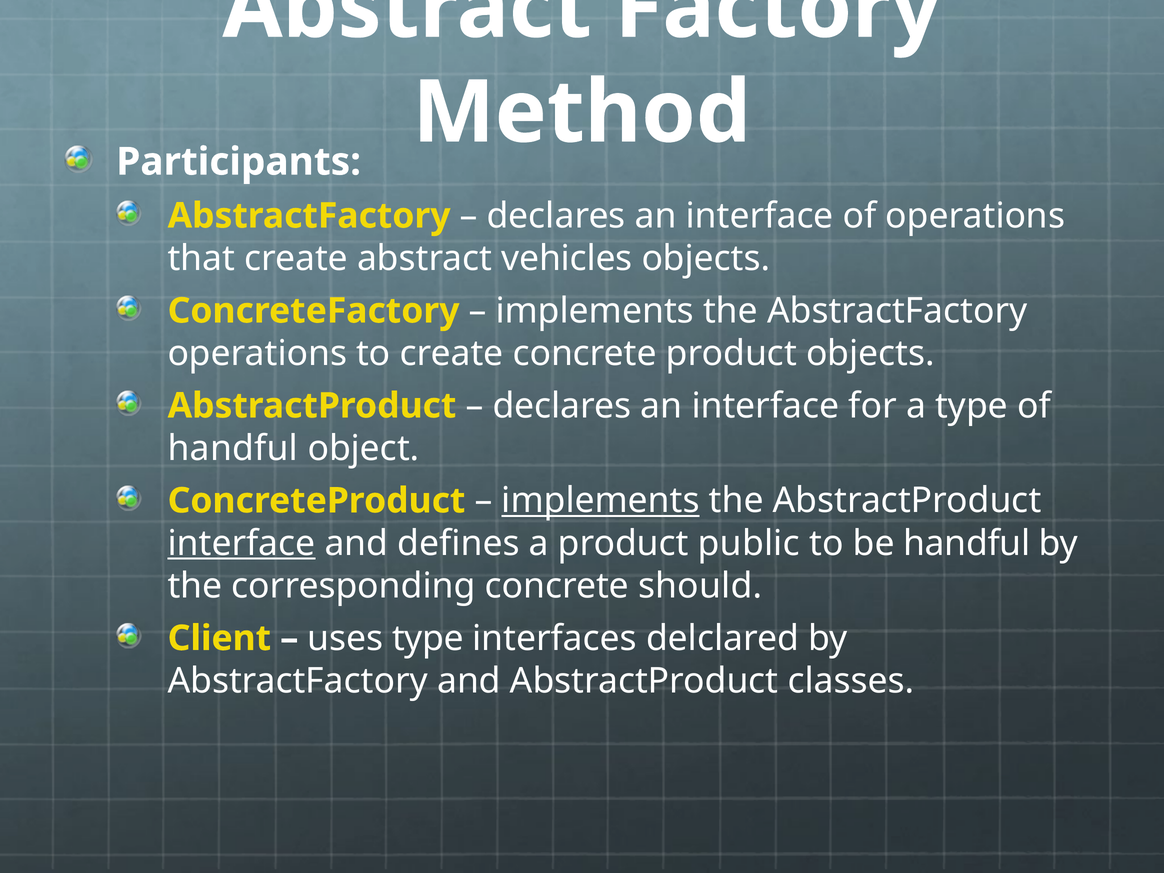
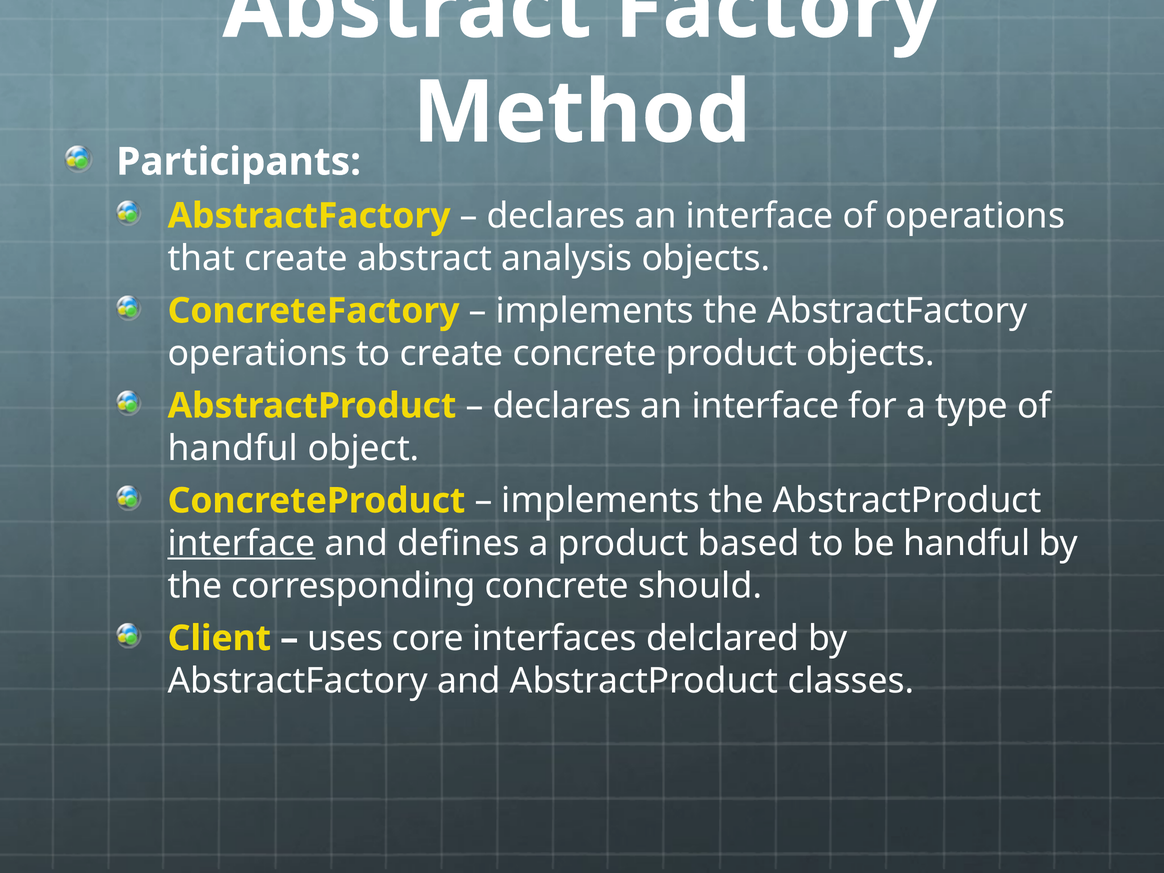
vehicles: vehicles -> analysis
implements at (601, 501) underline: present -> none
public: public -> based
uses type: type -> core
